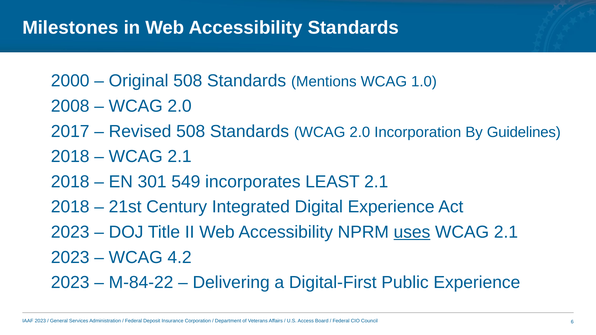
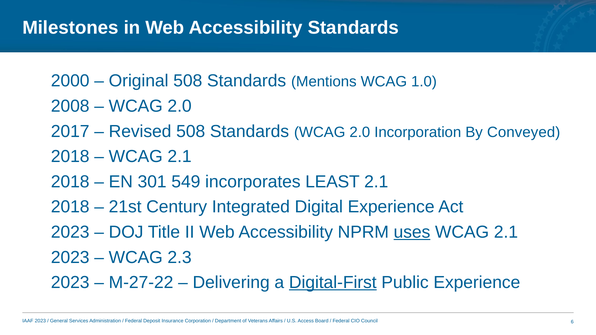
Guidelines: Guidelines -> Conveyed
4.2: 4.2 -> 2.3
M-84-22: M-84-22 -> M-27-22
Digital-First underline: none -> present
